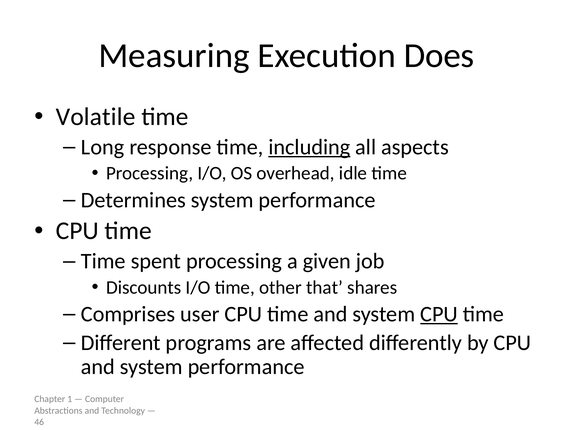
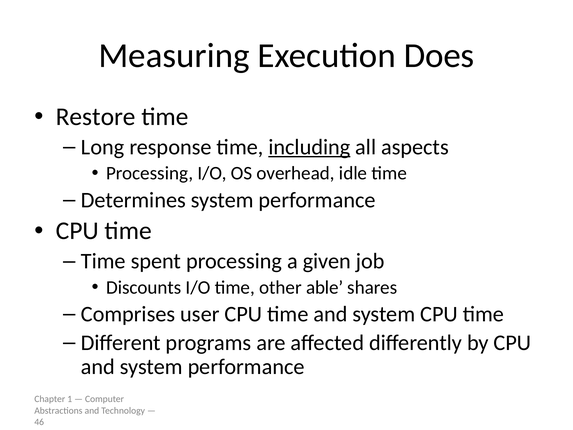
Volatile: Volatile -> Restore
that: that -> able
CPU at (439, 314) underline: present -> none
